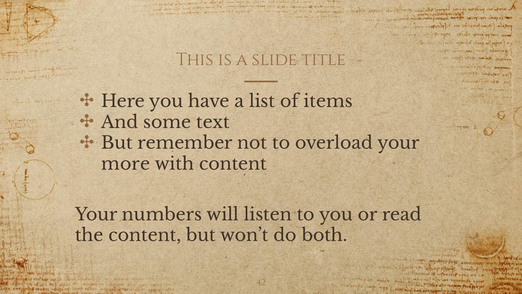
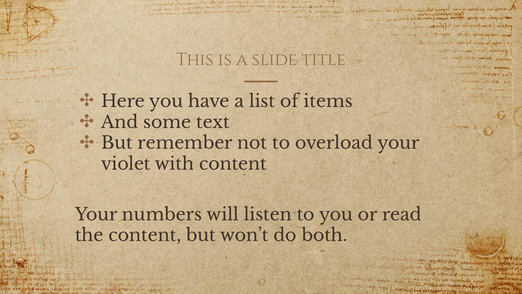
more: more -> violet
